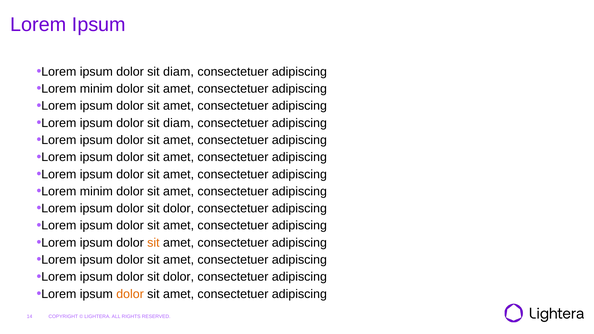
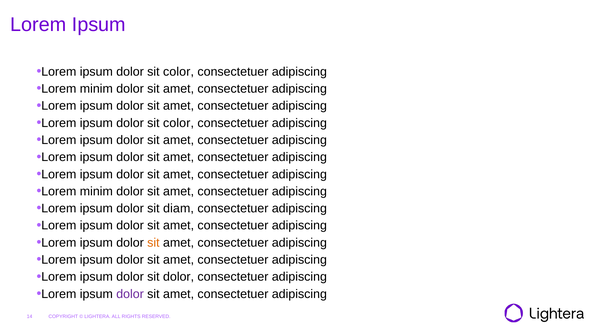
diam at (178, 72): diam -> color
diam at (178, 123): diam -> color
dolor at (179, 209): dolor -> diam
dolor at (130, 294) colour: orange -> purple
